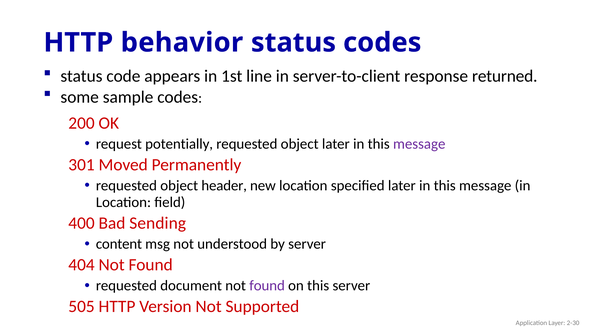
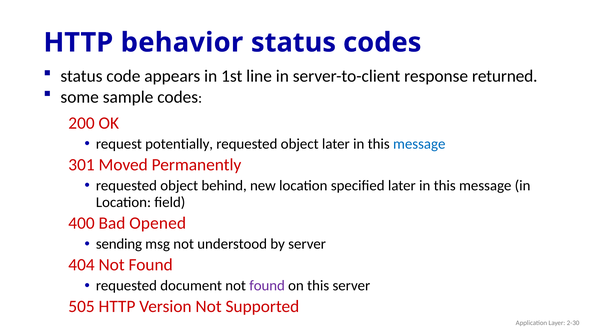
message at (419, 144) colour: purple -> blue
header: header -> behind
Sending: Sending -> Opened
content: content -> sending
